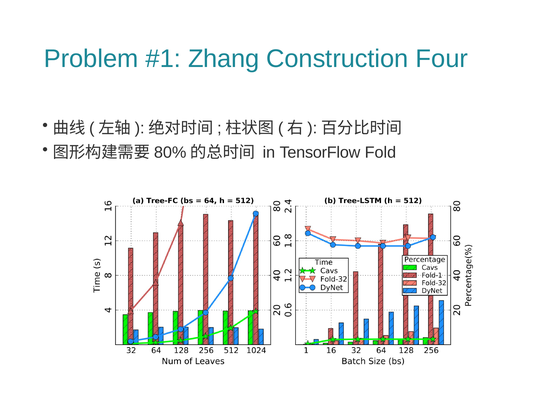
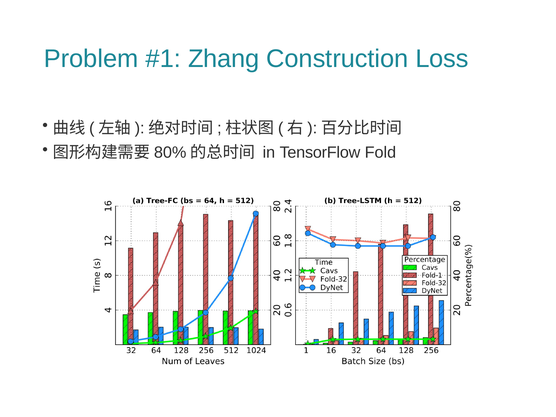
Four: Four -> Loss
